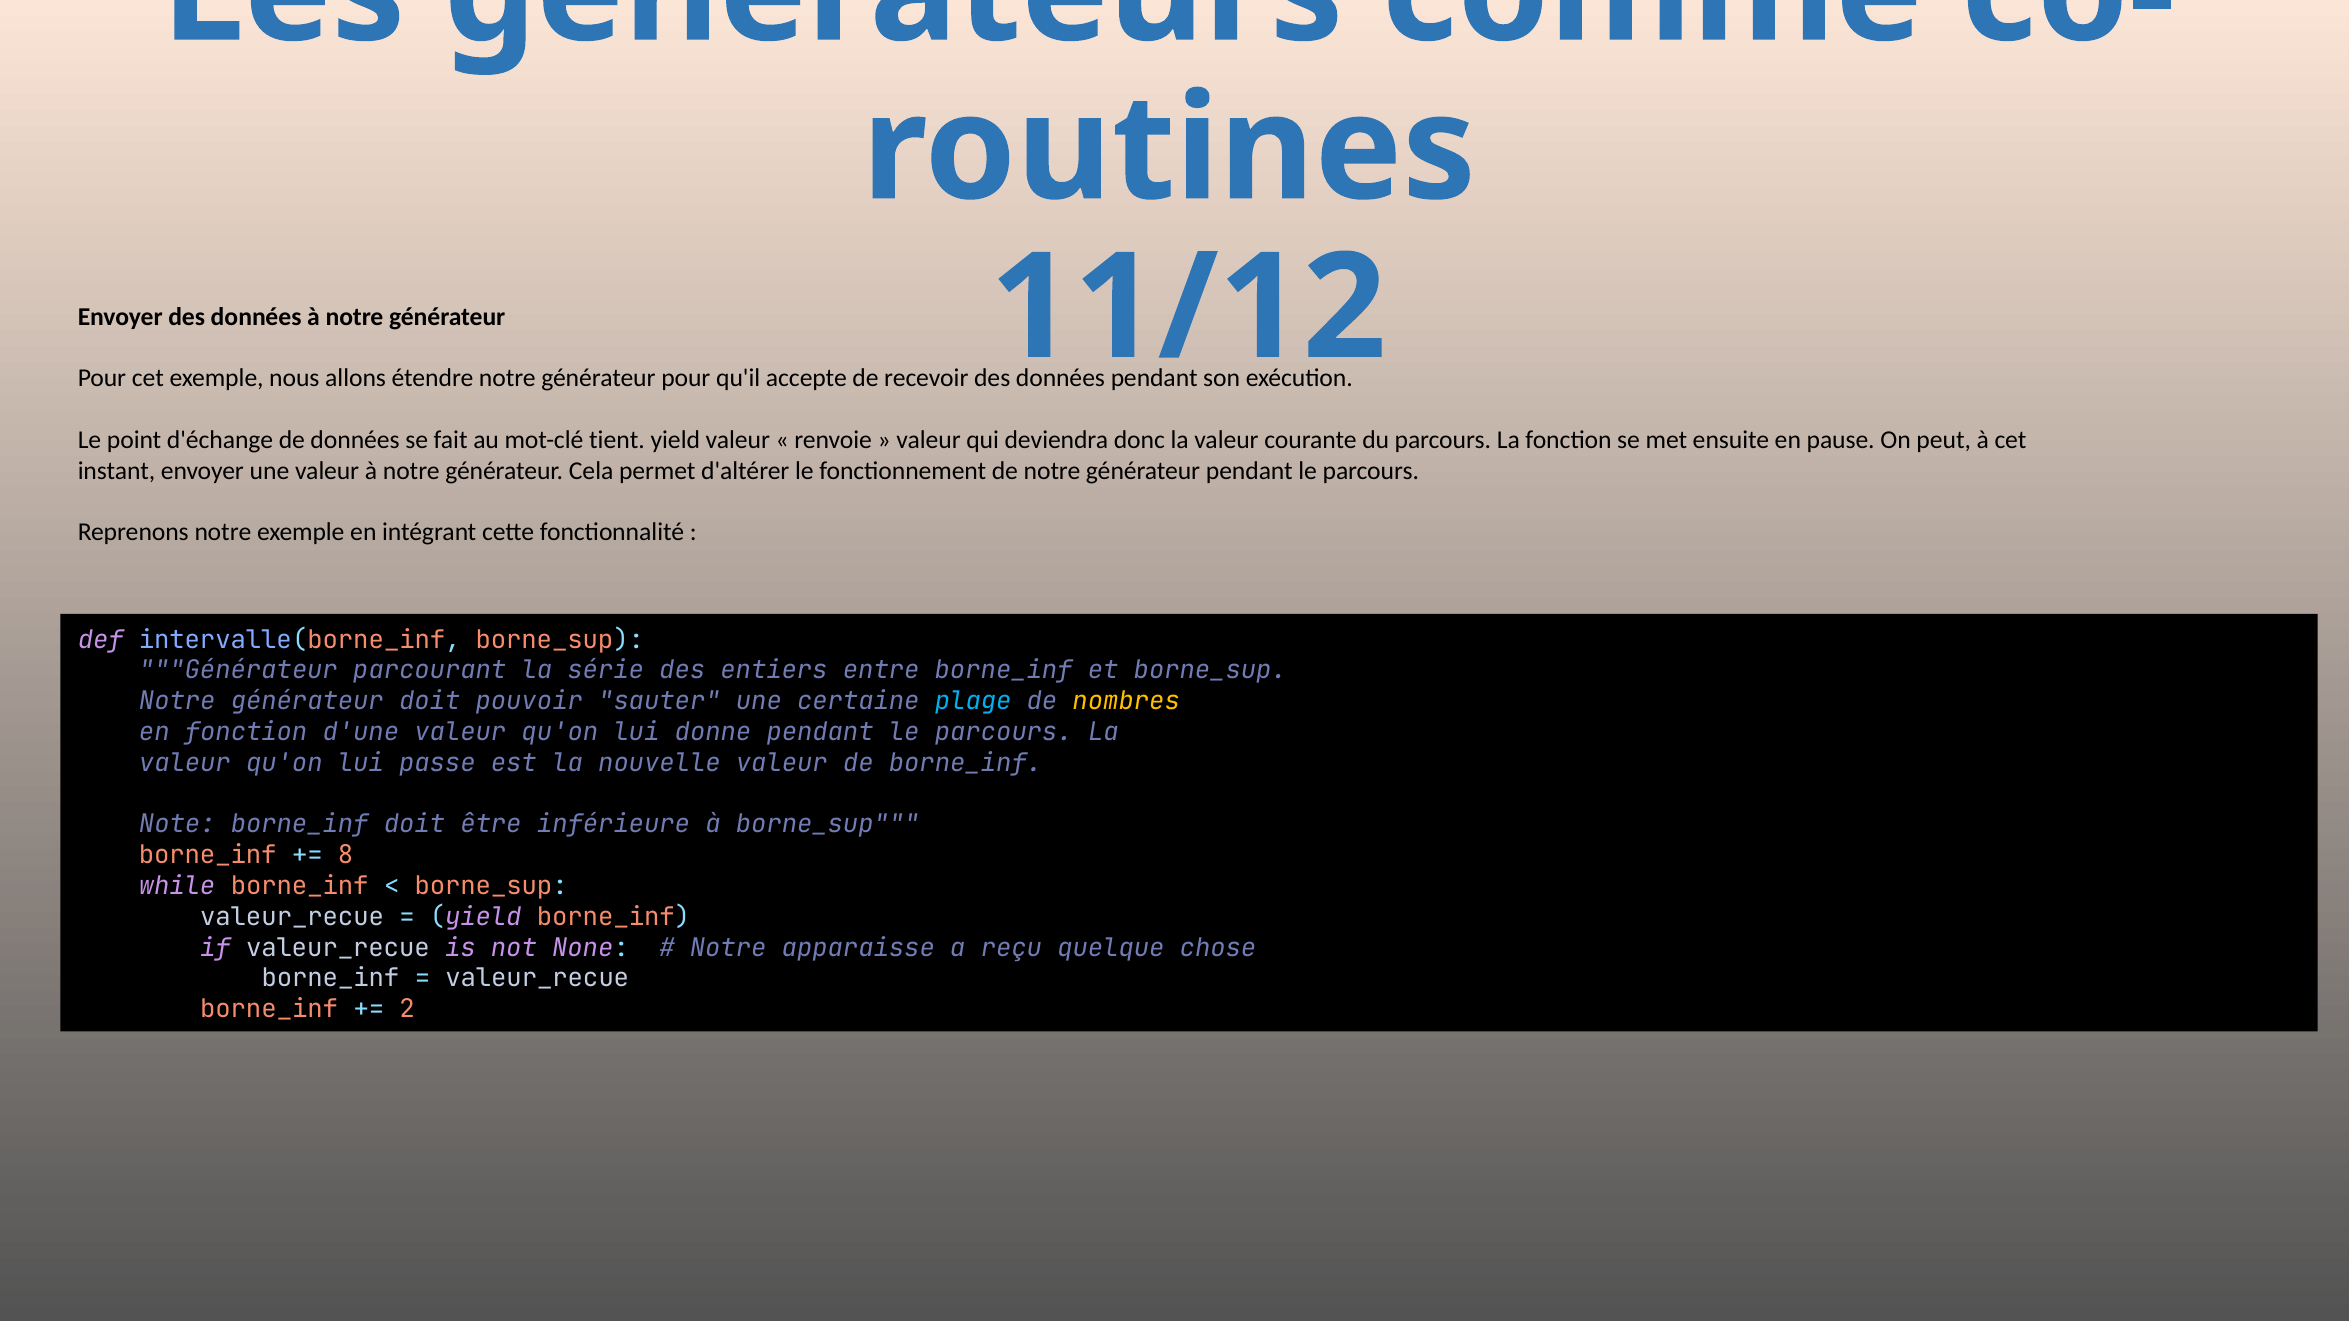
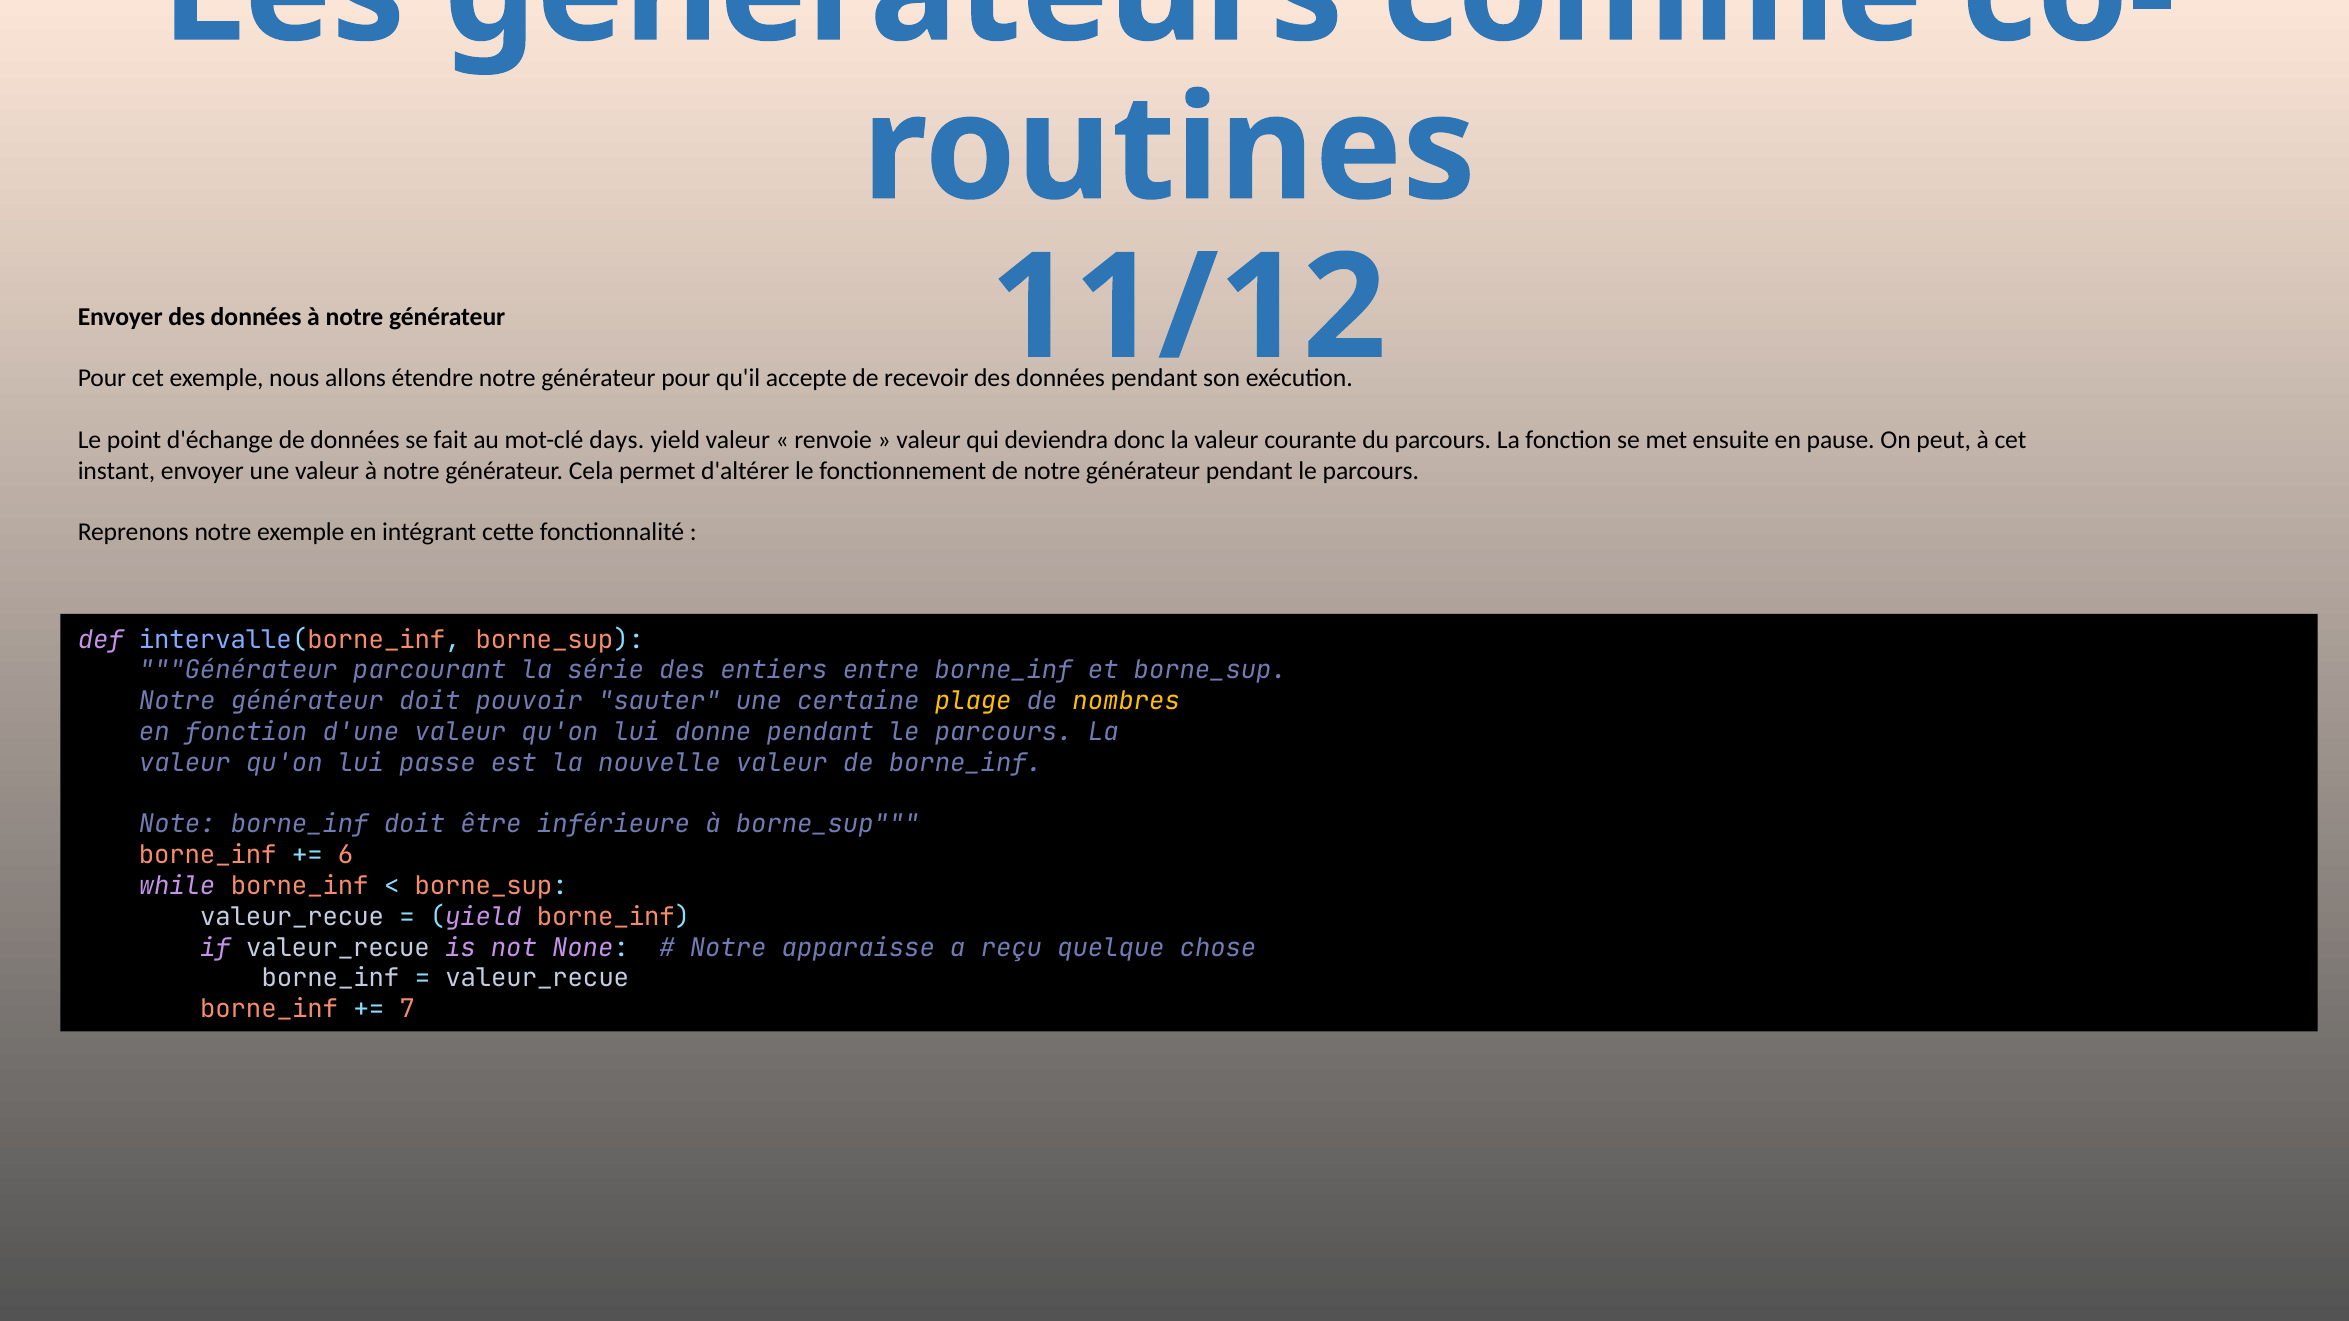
tient: tient -> days
plage colour: light blue -> yellow
8: 8 -> 6
2: 2 -> 7
